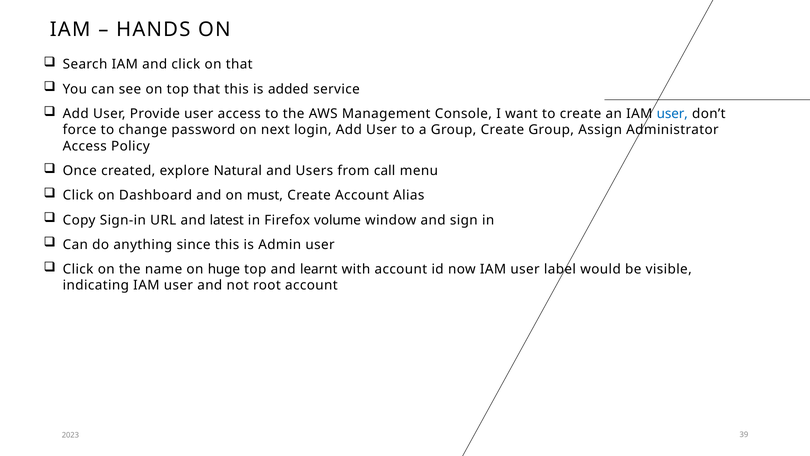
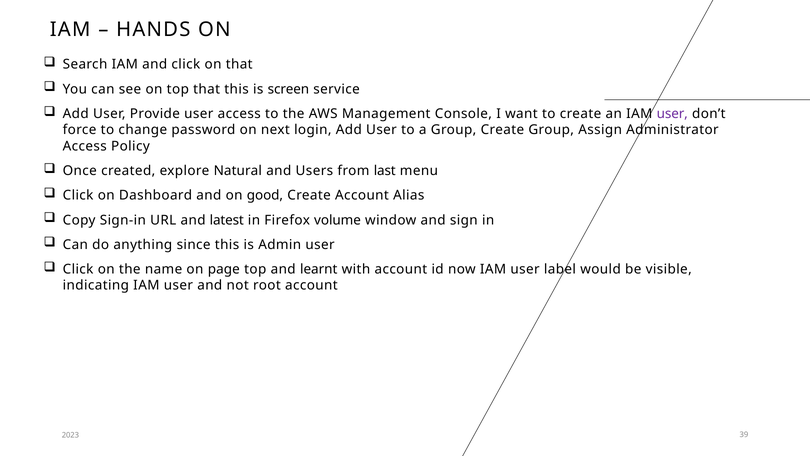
added: added -> screen
user at (672, 114) colour: blue -> purple
call: call -> last
must: must -> good
huge: huge -> page
